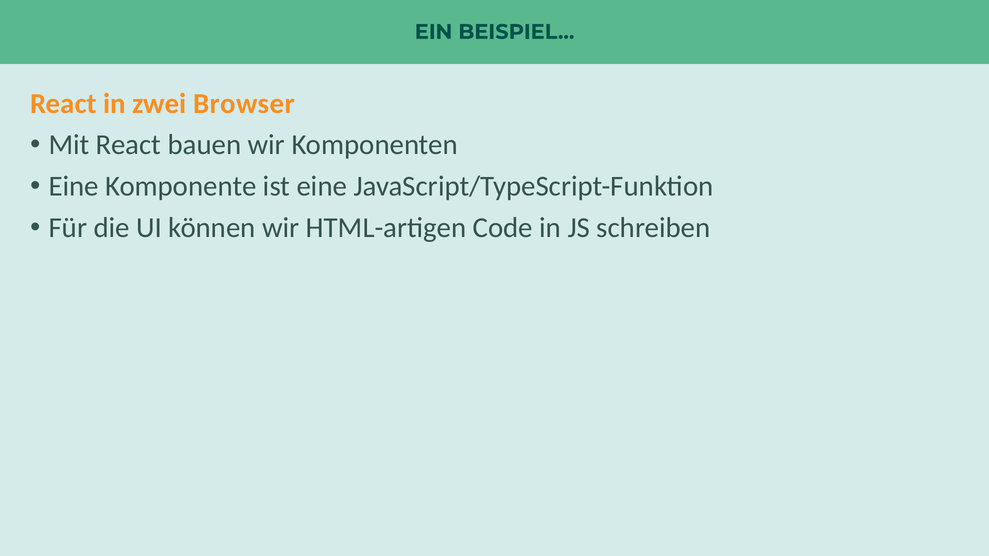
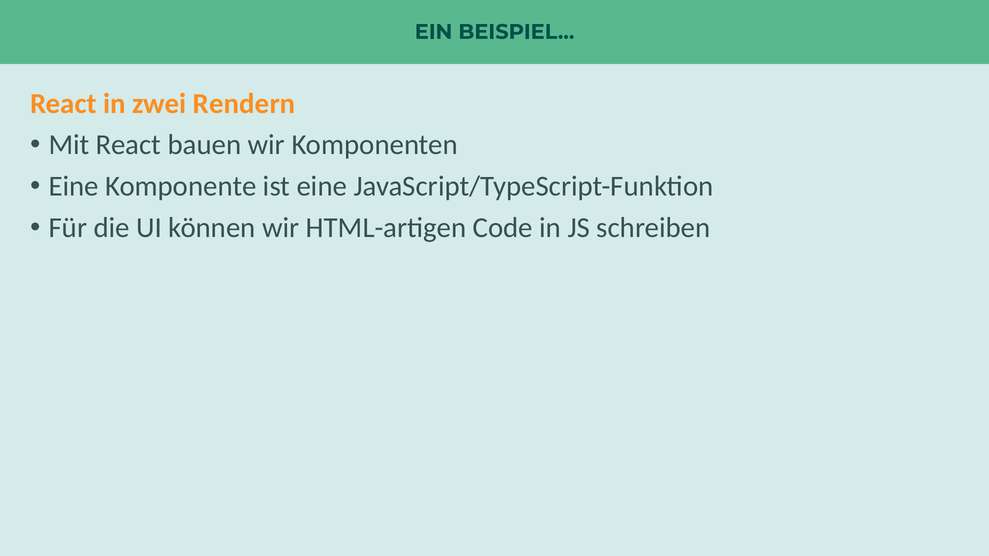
Browser: Browser -> Rendern
